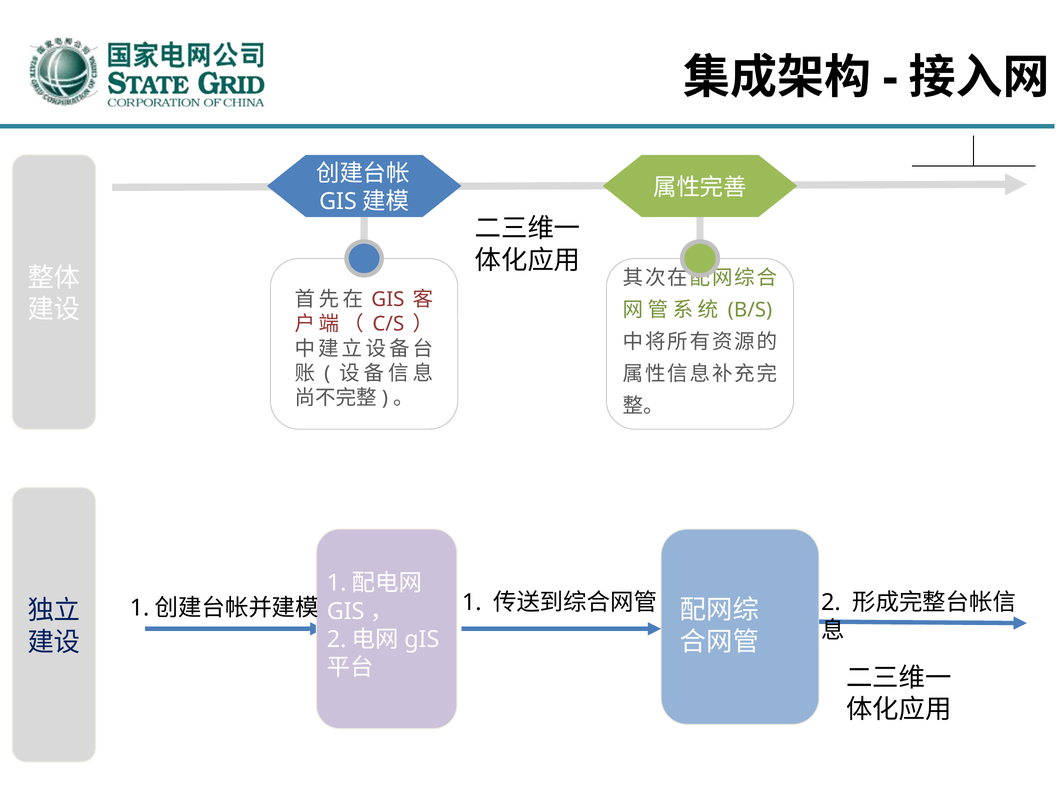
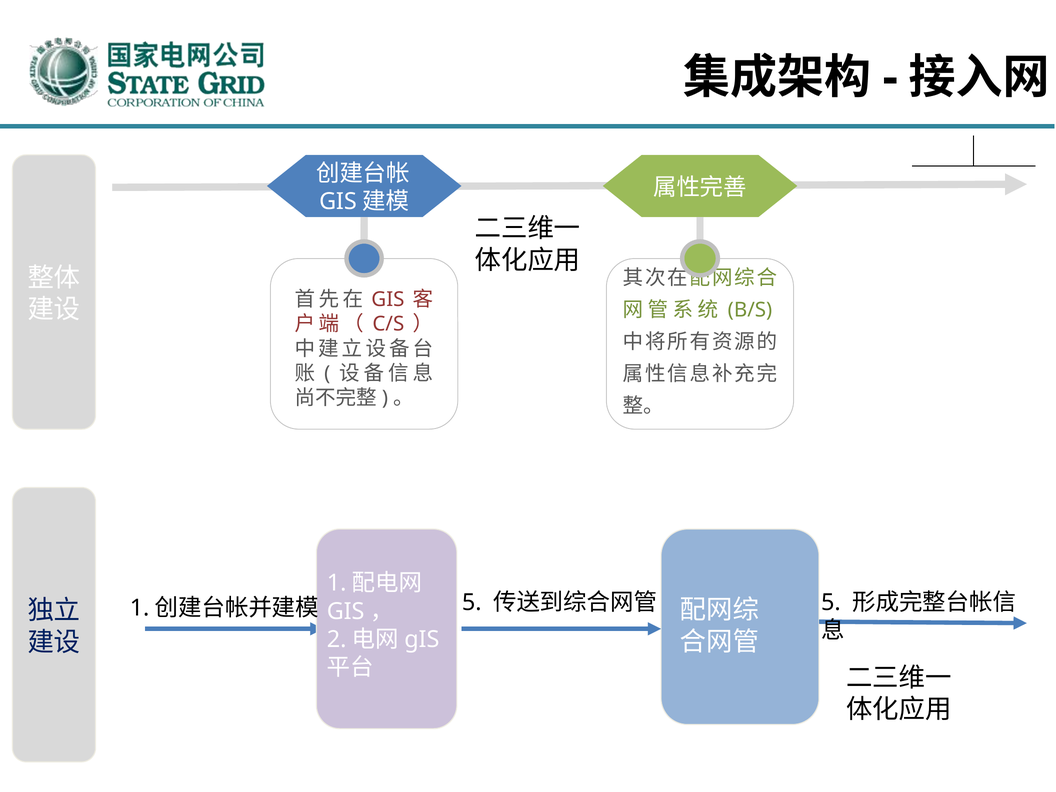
1 at (472, 602): 1 -> 5
2 at (831, 602): 2 -> 5
